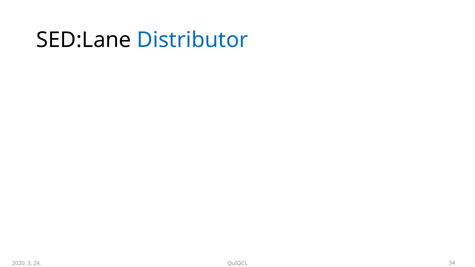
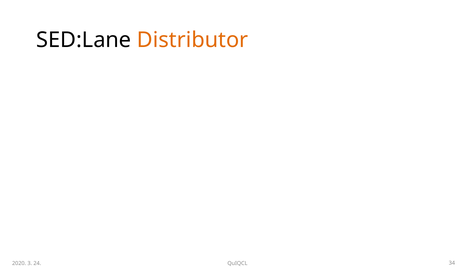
Distributor colour: blue -> orange
